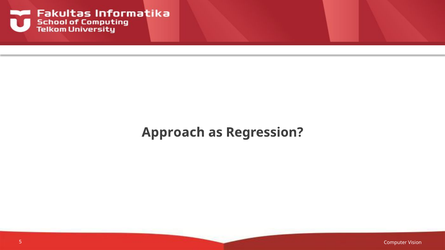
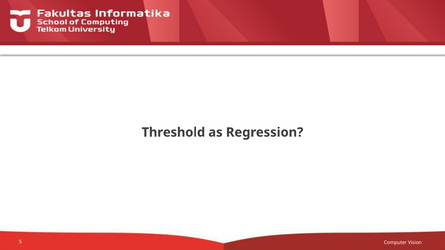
Approach: Approach -> Threshold
